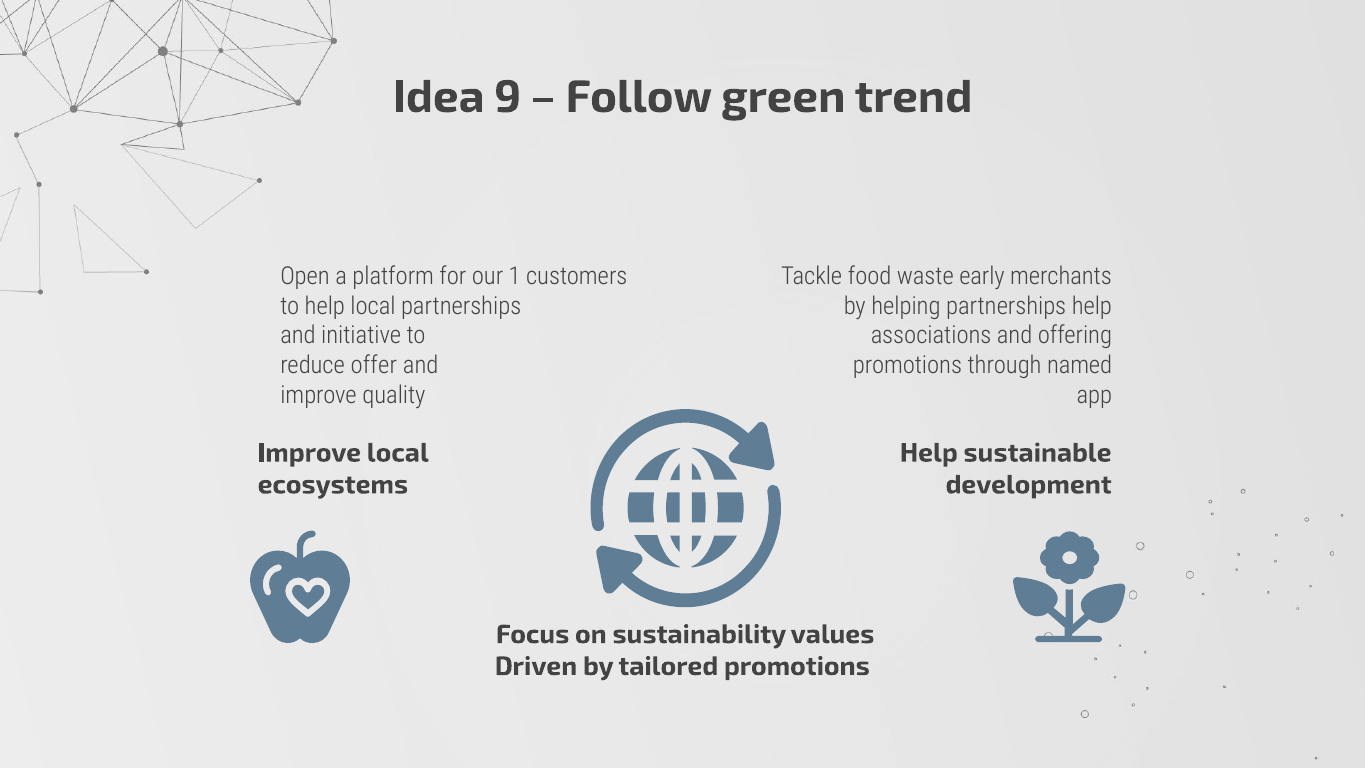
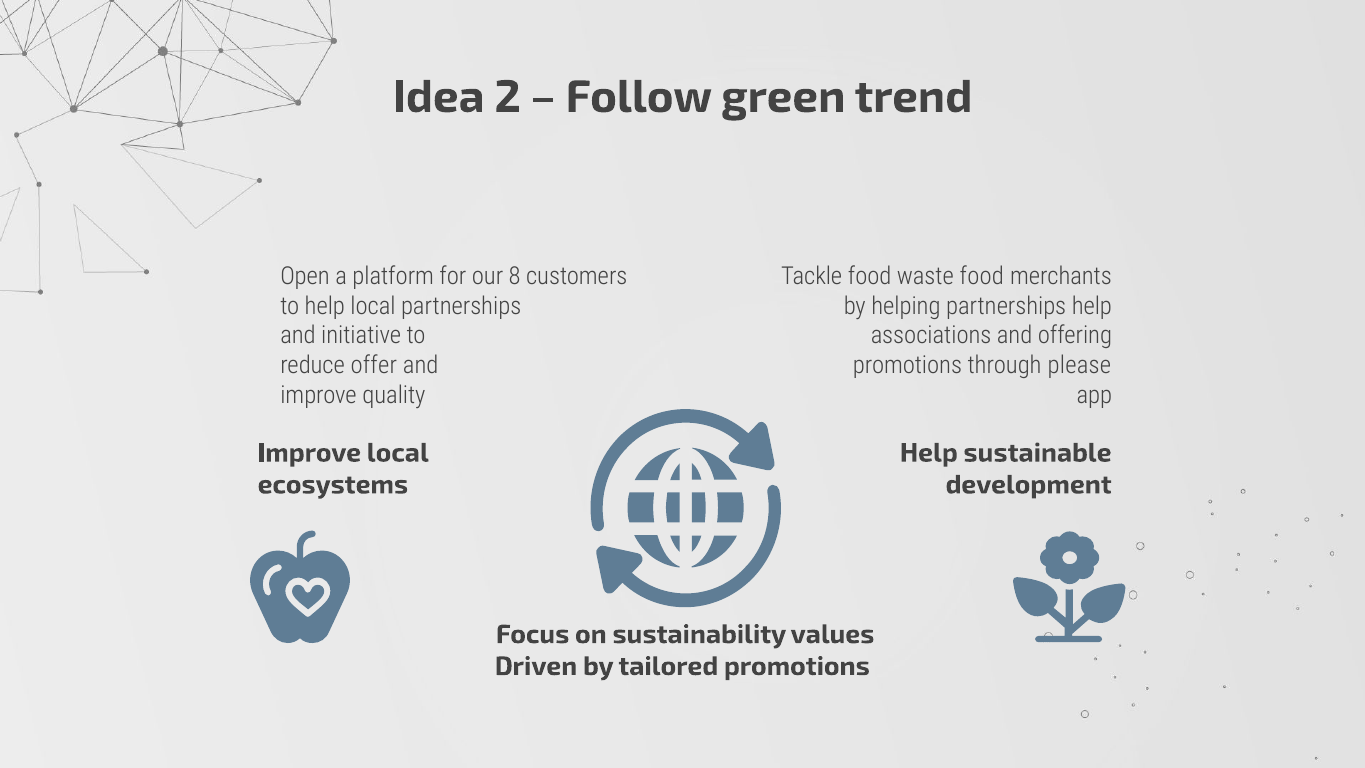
9: 9 -> 2
1: 1 -> 8
waste early: early -> food
named: named -> please
